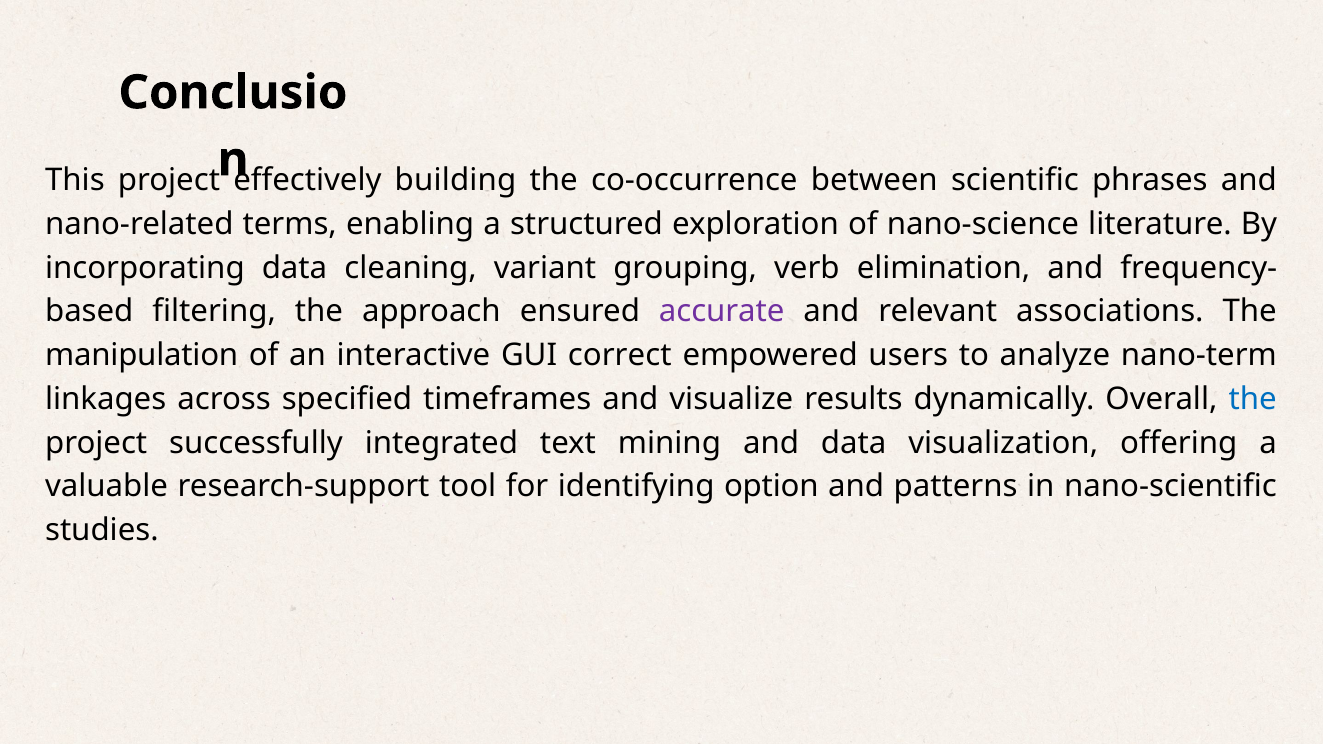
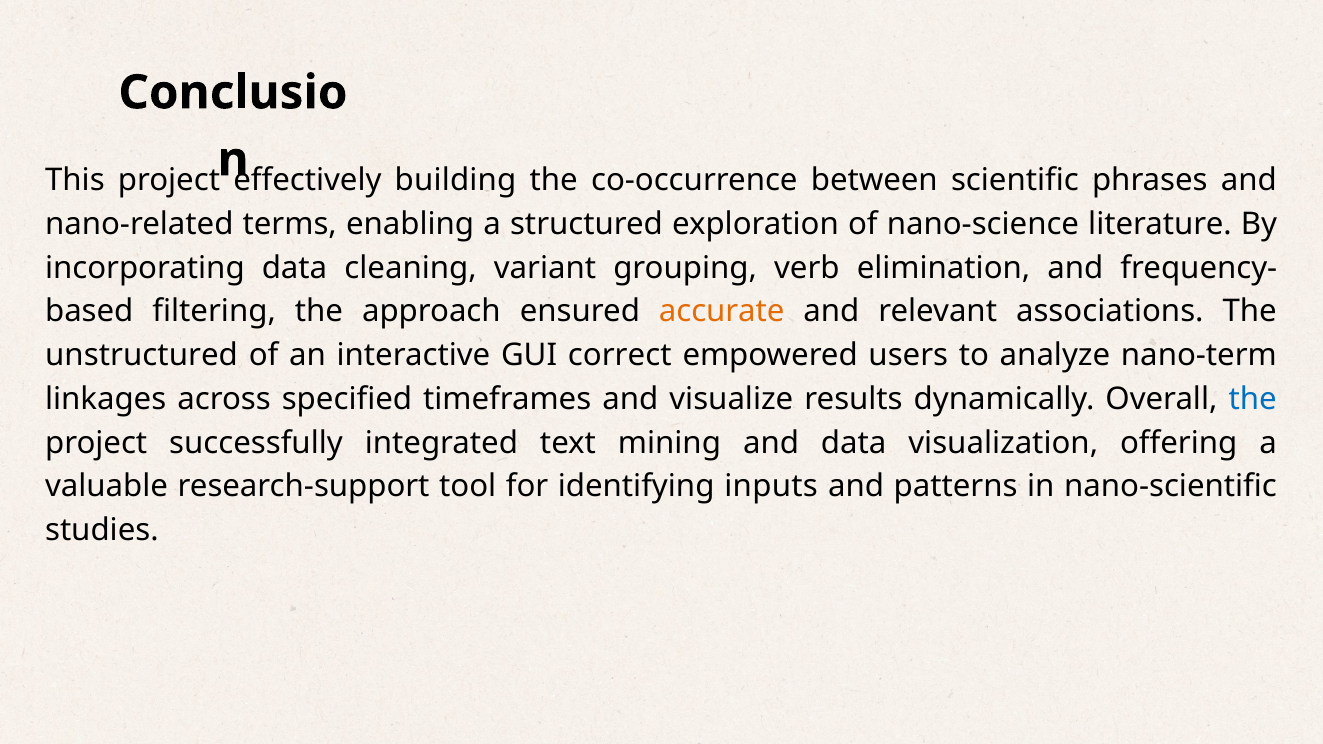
accurate colour: purple -> orange
manipulation: manipulation -> unstructured
option: option -> inputs
